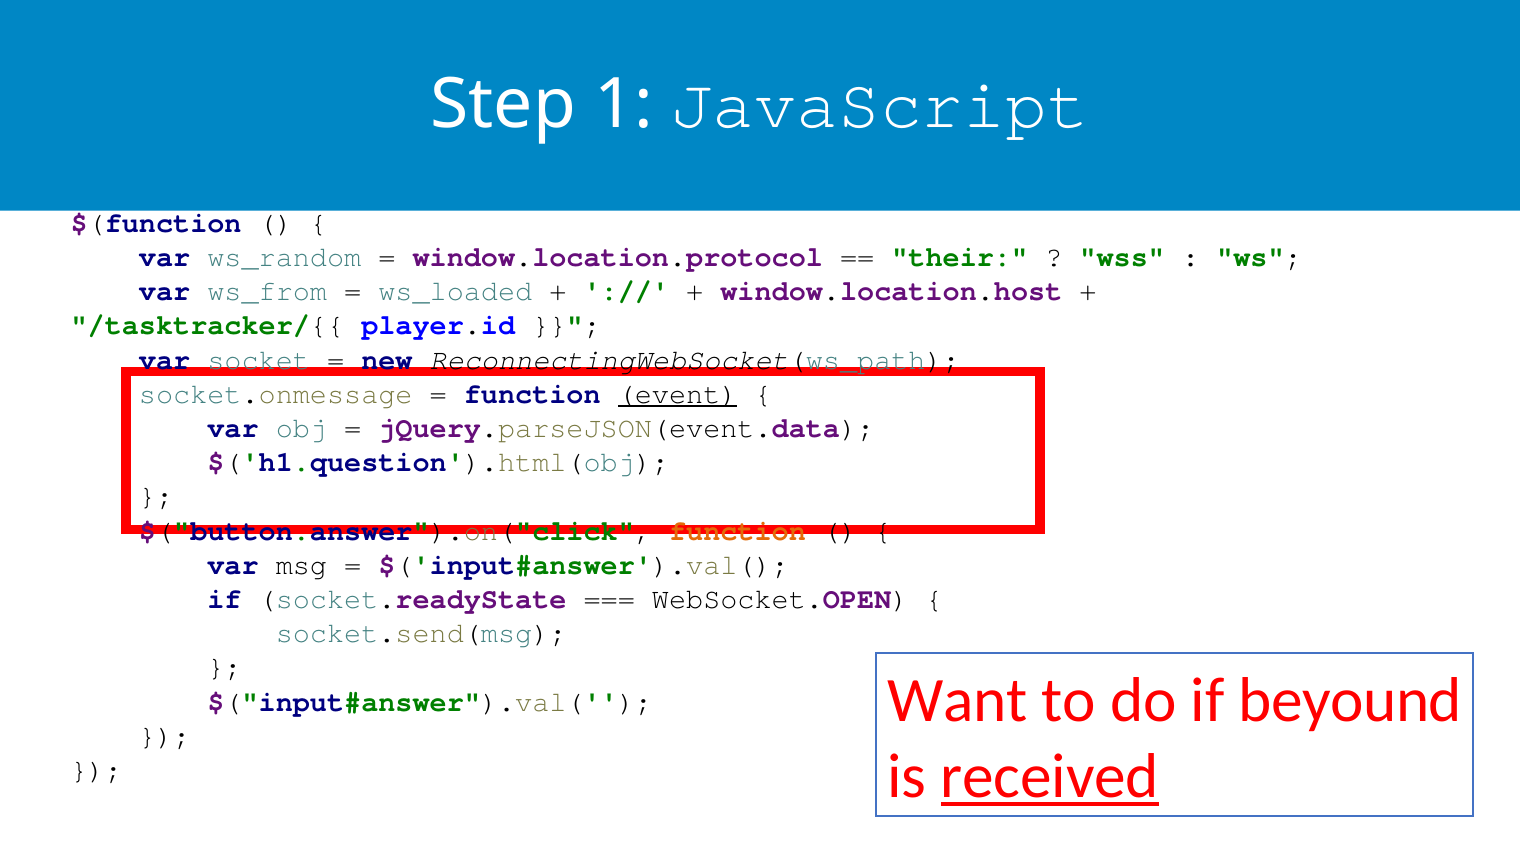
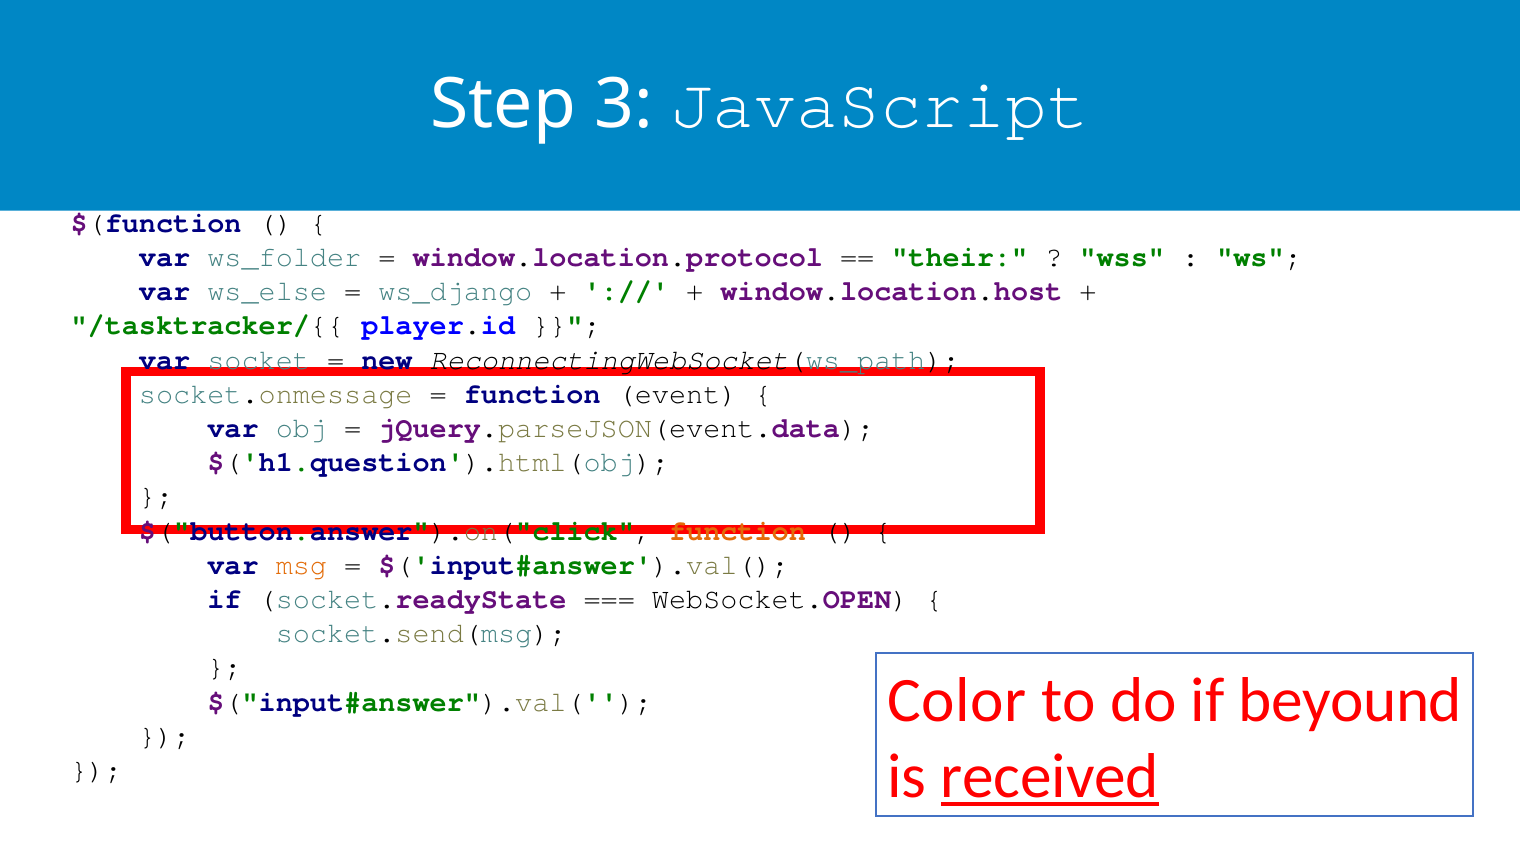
1: 1 -> 3
ws_random: ws_random -> ws_folder
ws_from: ws_from -> ws_else
ws_loaded: ws_loaded -> ws_django
event underline: present -> none
msg colour: black -> orange
Want: Want -> Color
